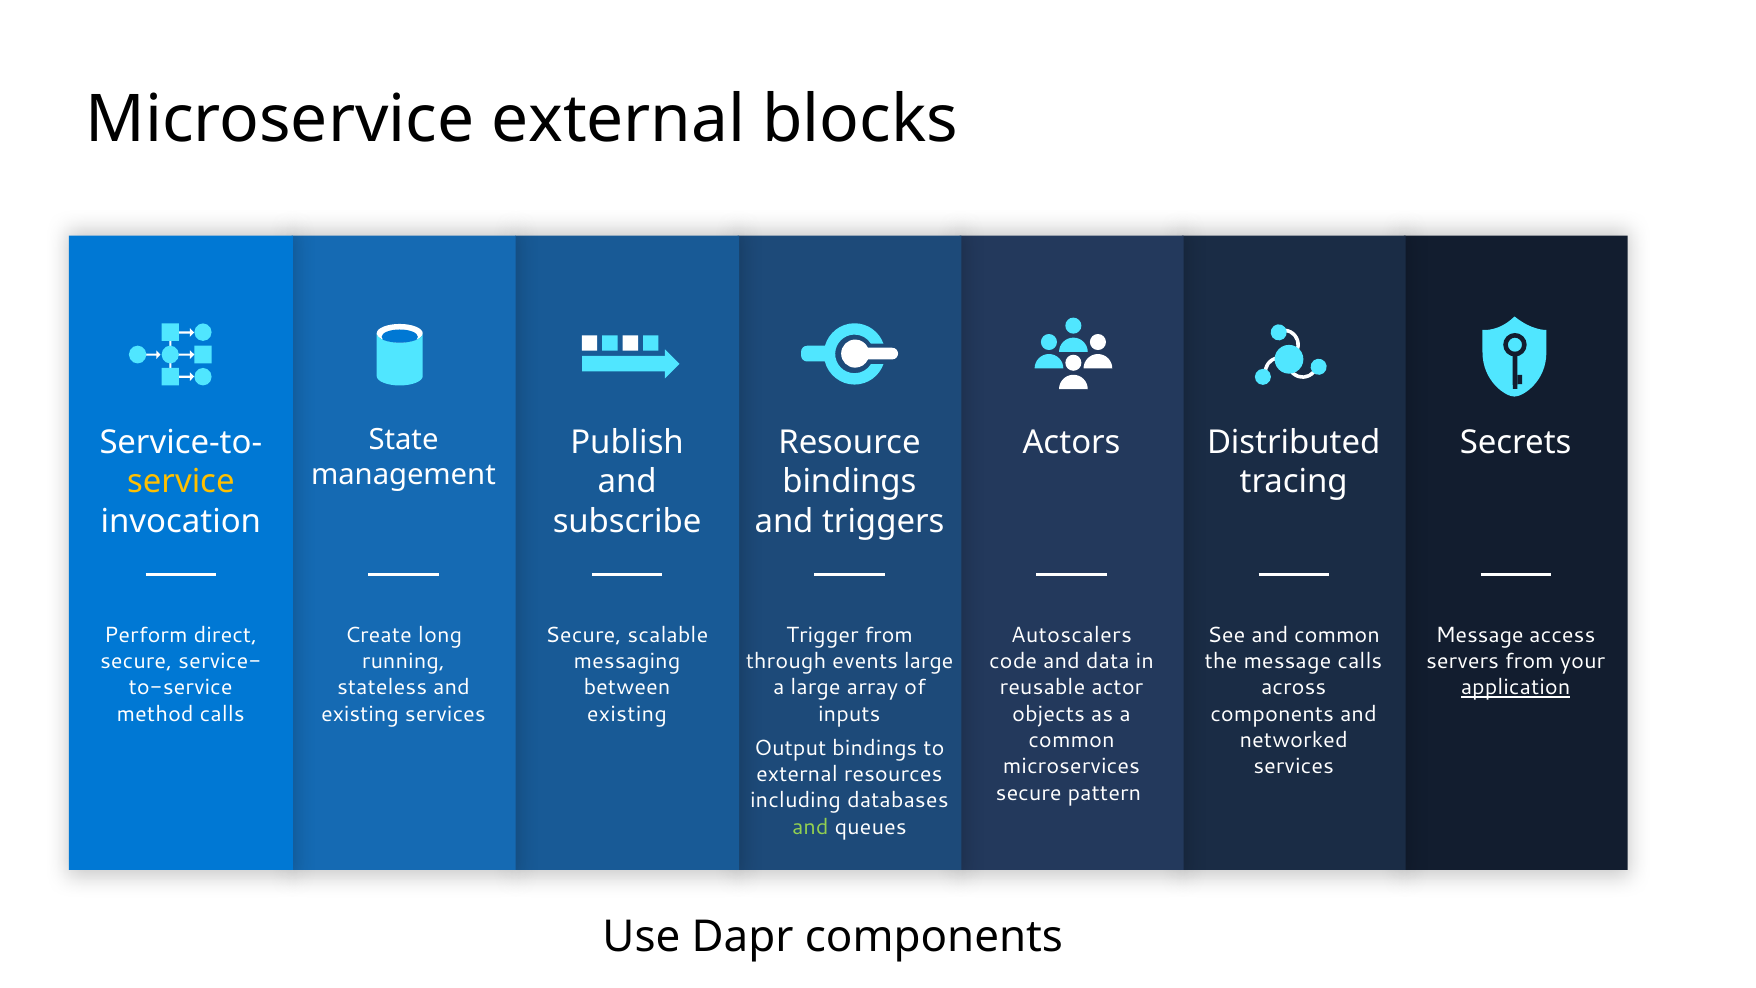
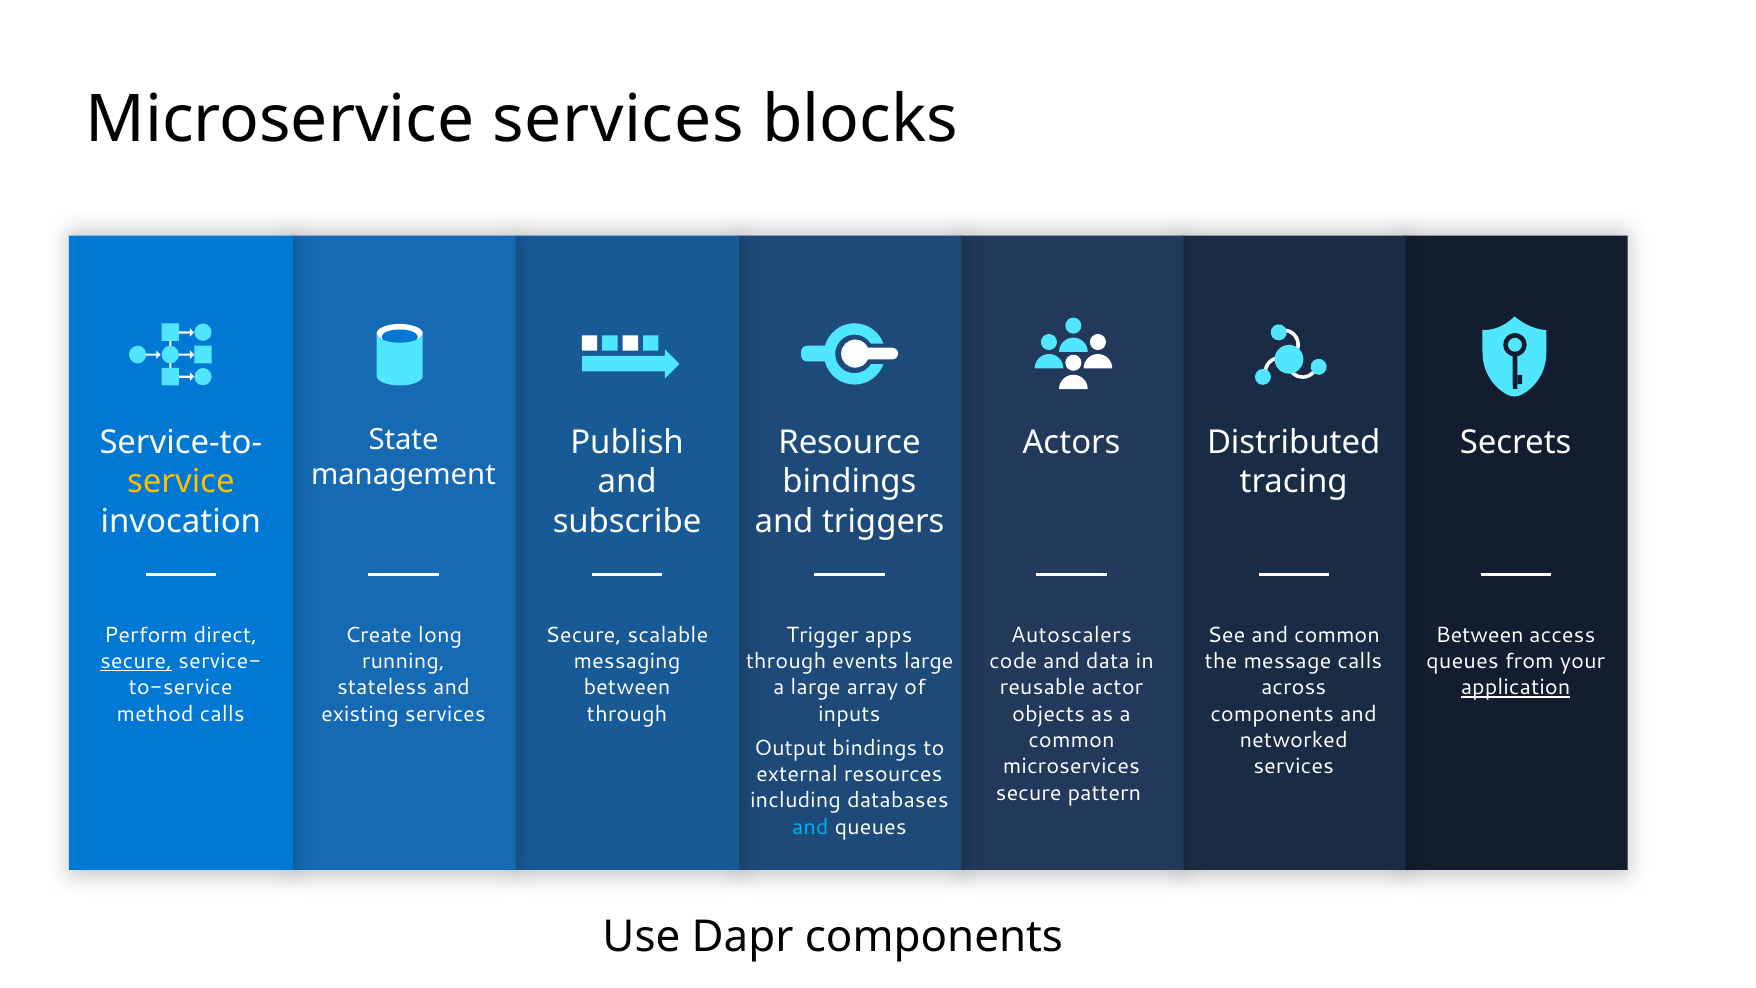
Microservice external: external -> services
Trigger from: from -> apps
Message at (1480, 635): Message -> Between
secure at (136, 661) underline: none -> present
servers at (1463, 661): servers -> queues
existing at (627, 714): existing -> through
and at (810, 827) colour: light green -> light blue
